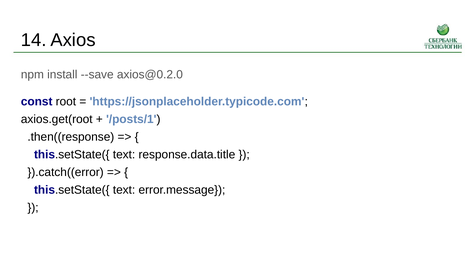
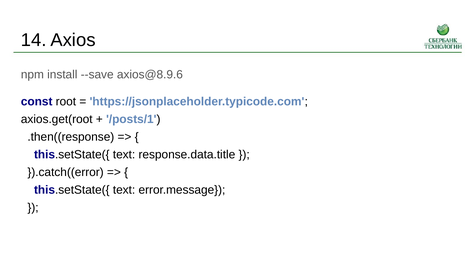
axios@0.2.0: axios@0.2.0 -> axios@8.9.6
